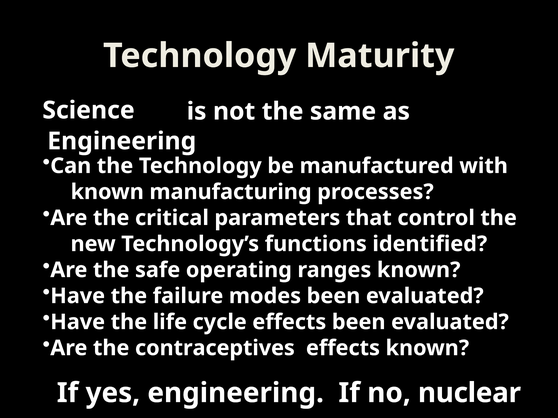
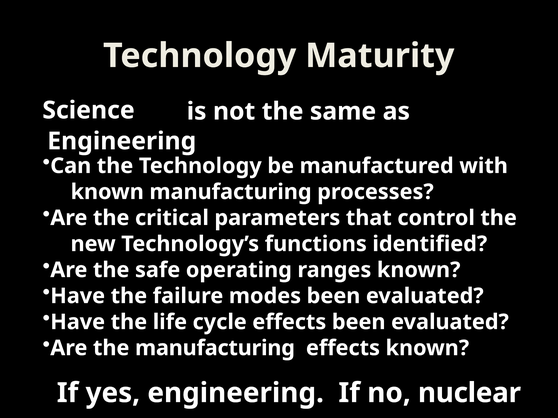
the contraceptives: contraceptives -> manufacturing
